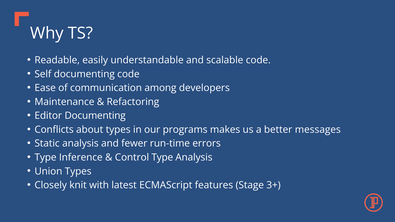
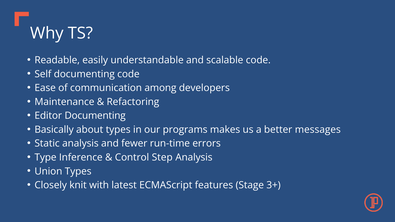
Conflicts: Conflicts -> Basically
Control Type: Type -> Step
